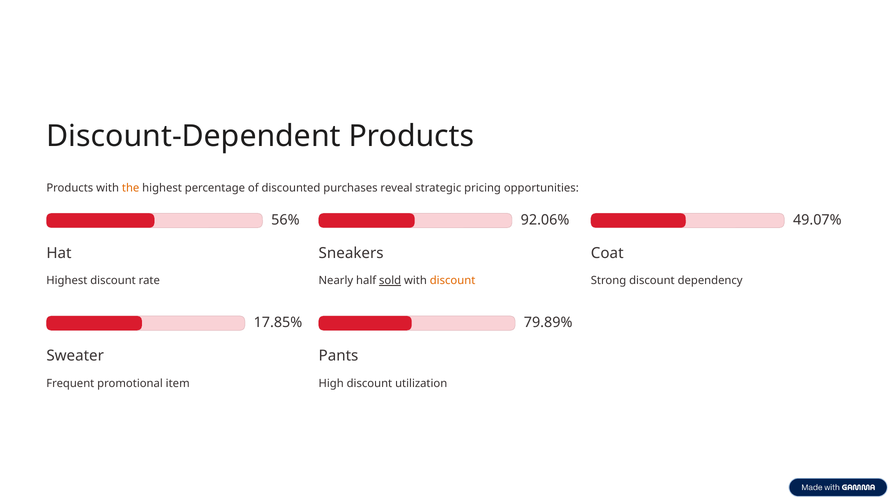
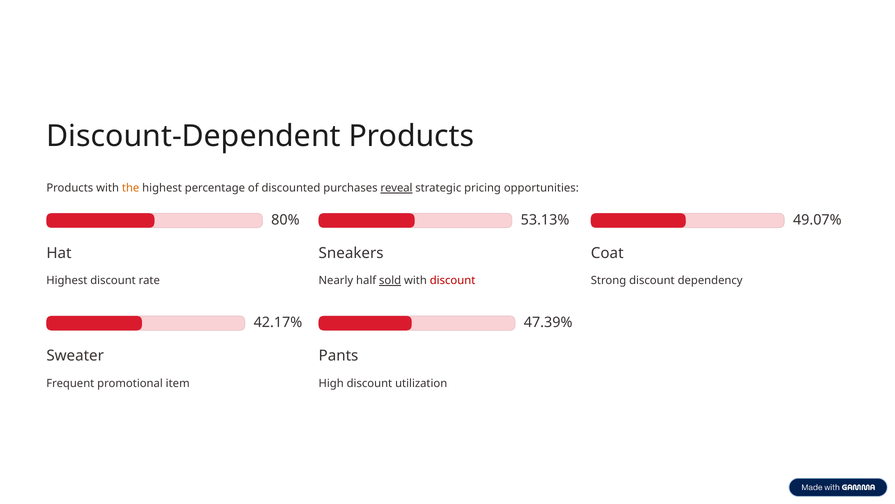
reveal underline: none -> present
56%: 56% -> 80%
92.06%: 92.06% -> 53.13%
discount at (453, 280) colour: orange -> red
17.85%: 17.85% -> 42.17%
79.89%: 79.89% -> 47.39%
